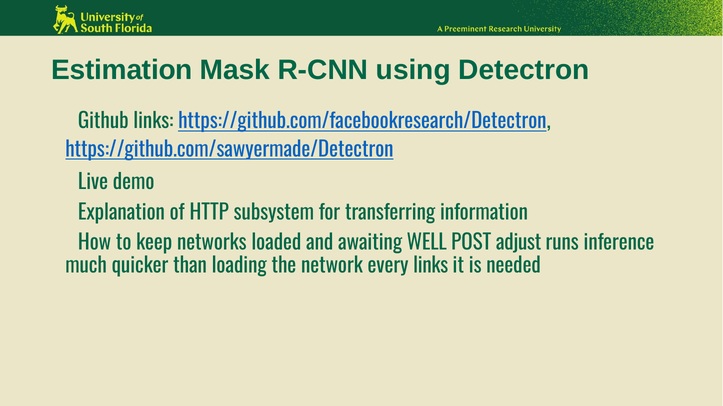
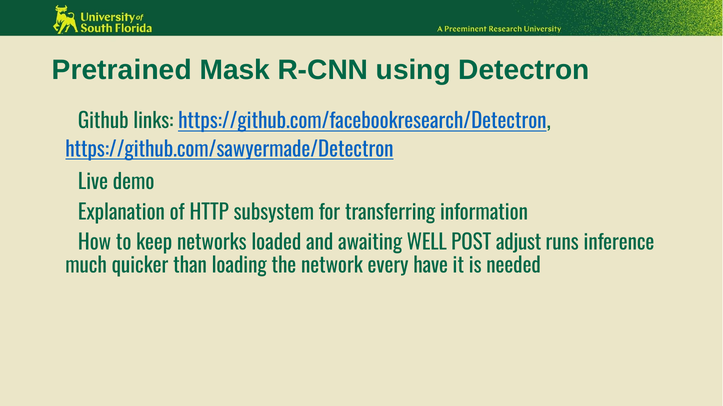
Estimation: Estimation -> Pretrained
every links: links -> have
